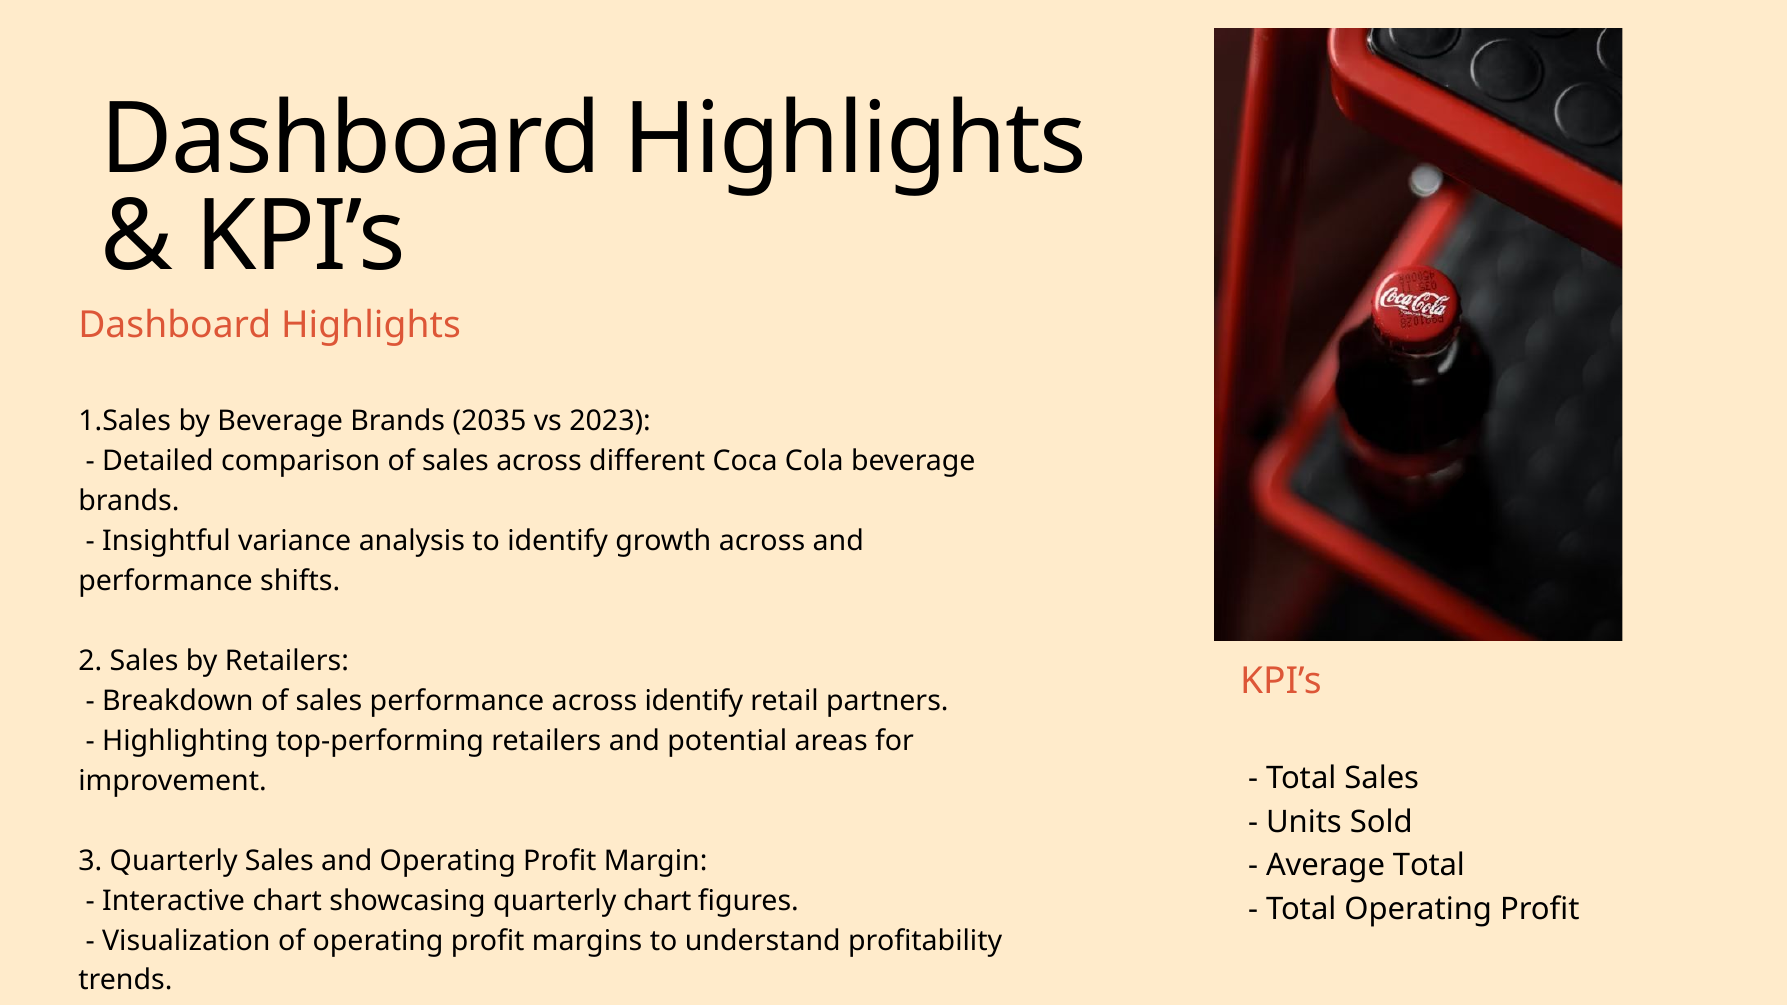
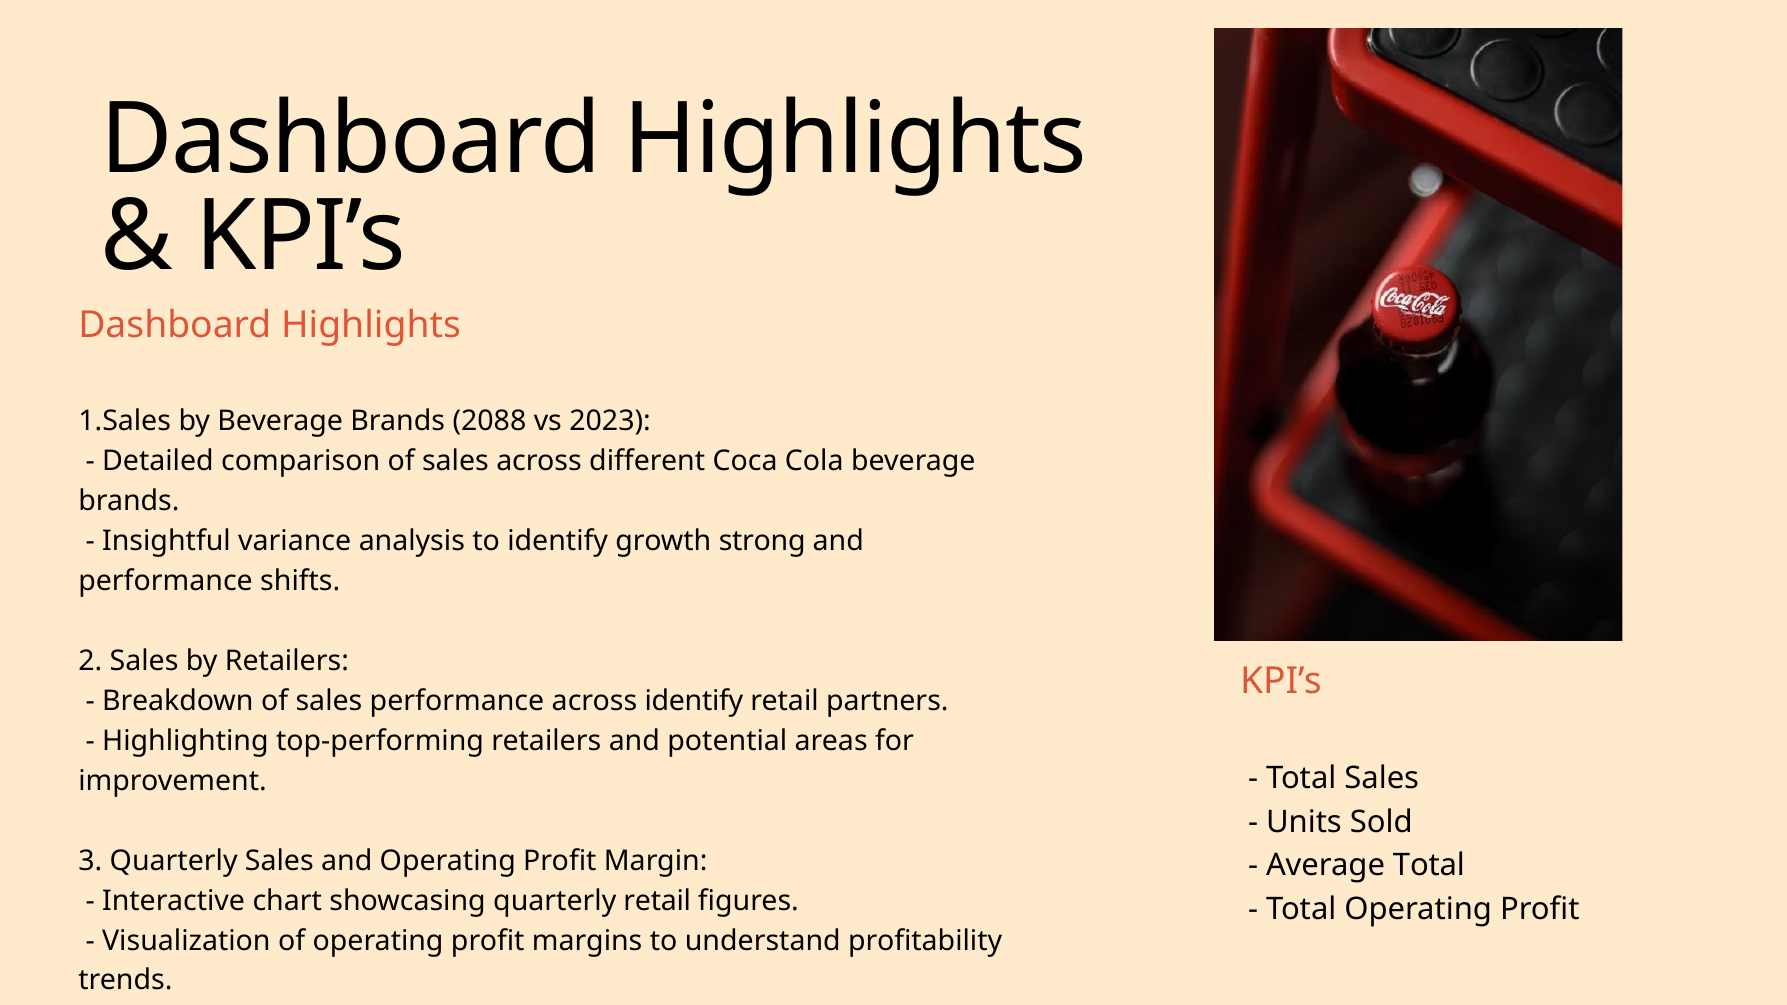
2035: 2035 -> 2088
growth across: across -> strong
quarterly chart: chart -> retail
